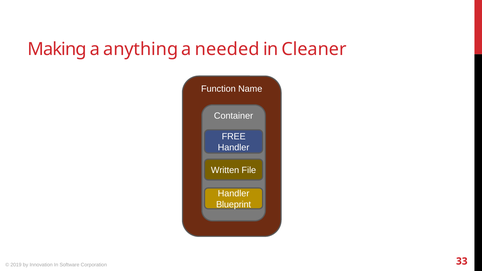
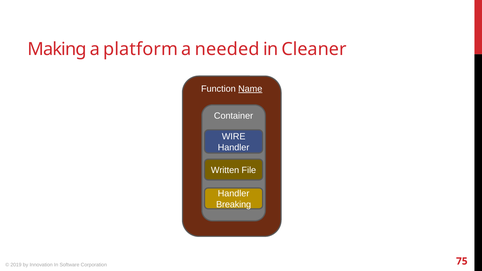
anything: anything -> platform
Name underline: none -> present
FREE: FREE -> WIRE
Blueprint: Blueprint -> Breaking
33: 33 -> 75
